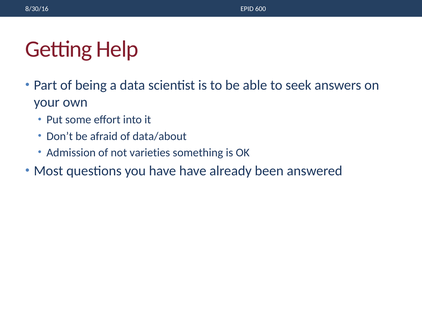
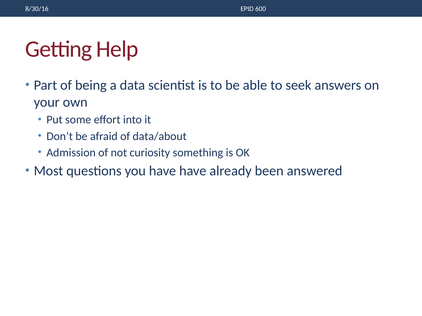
varieties: varieties -> curiosity
